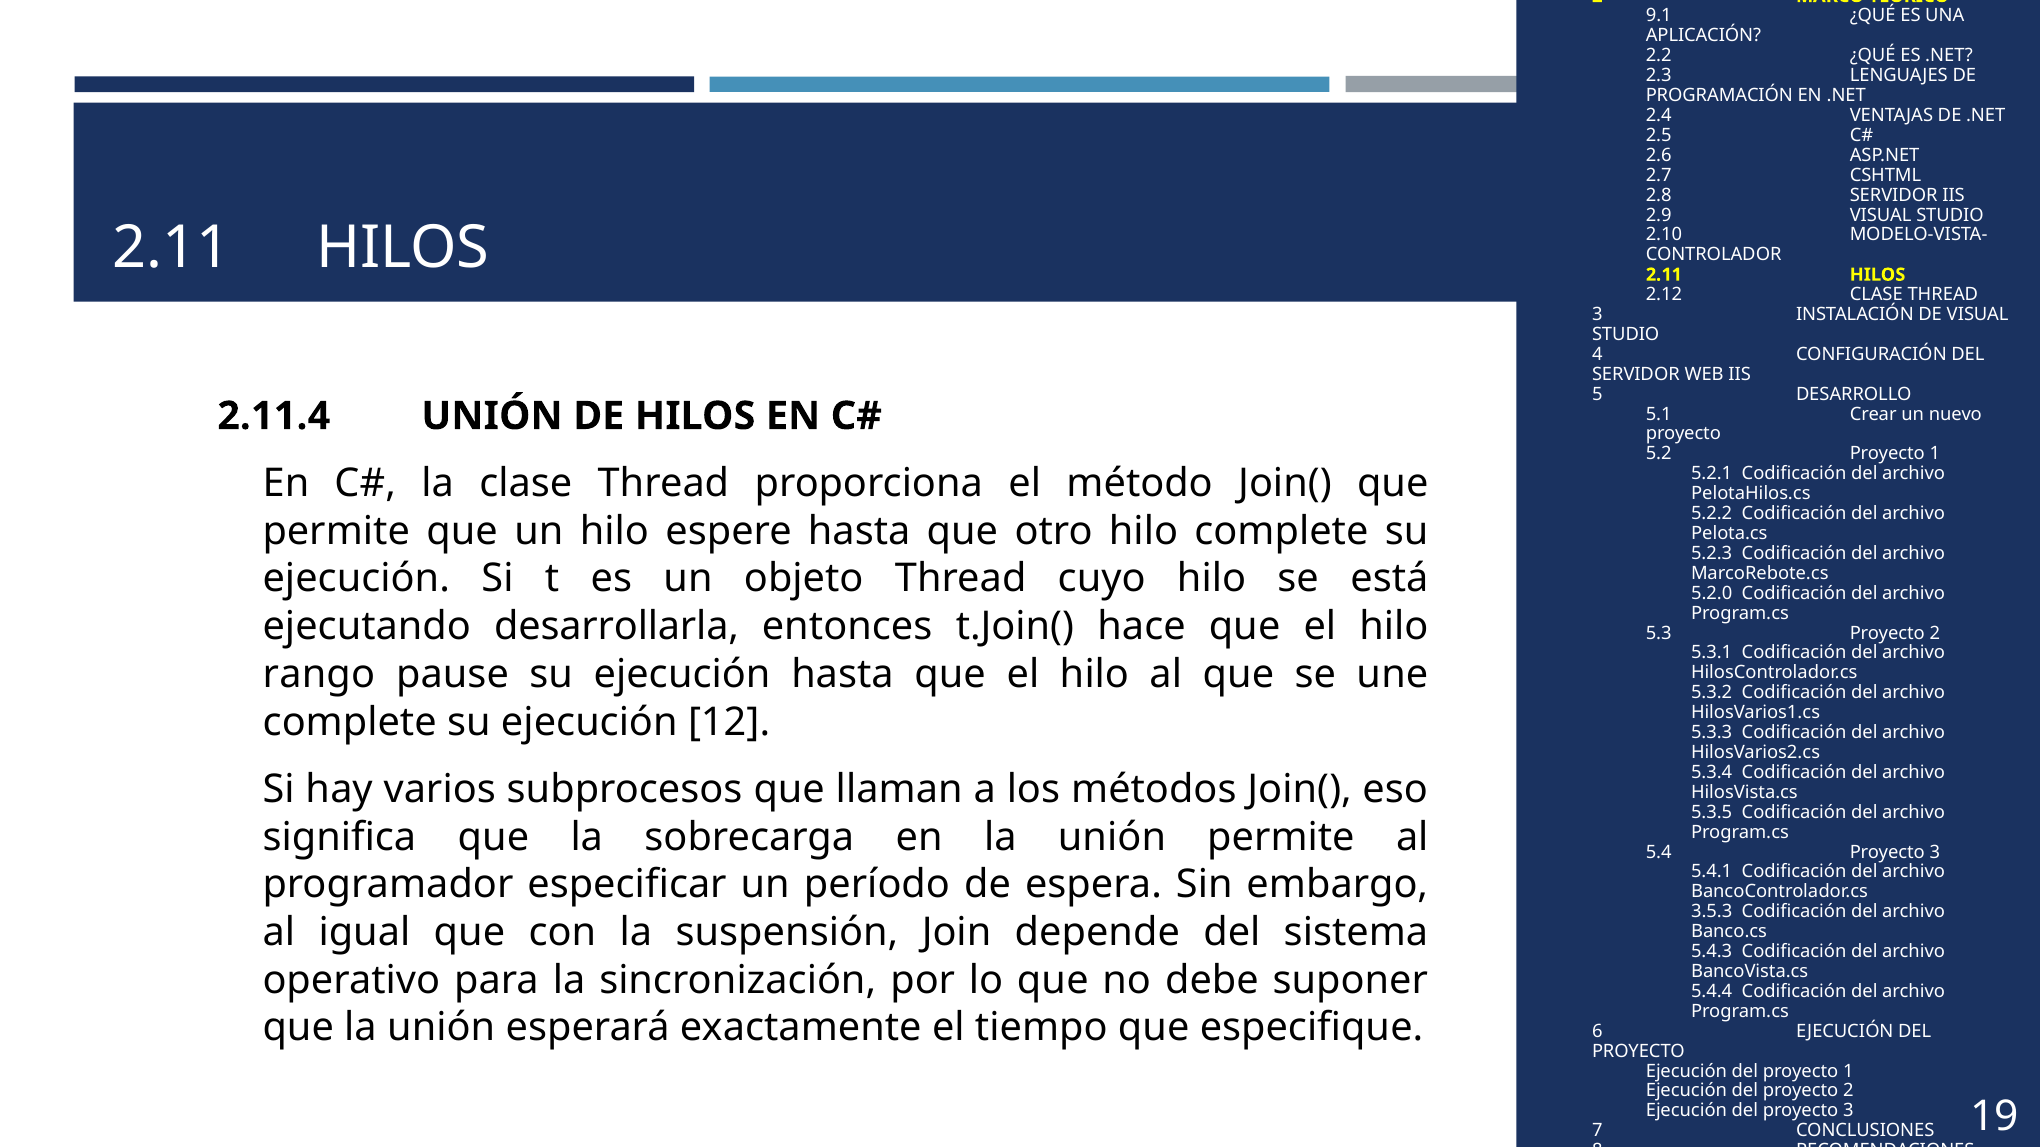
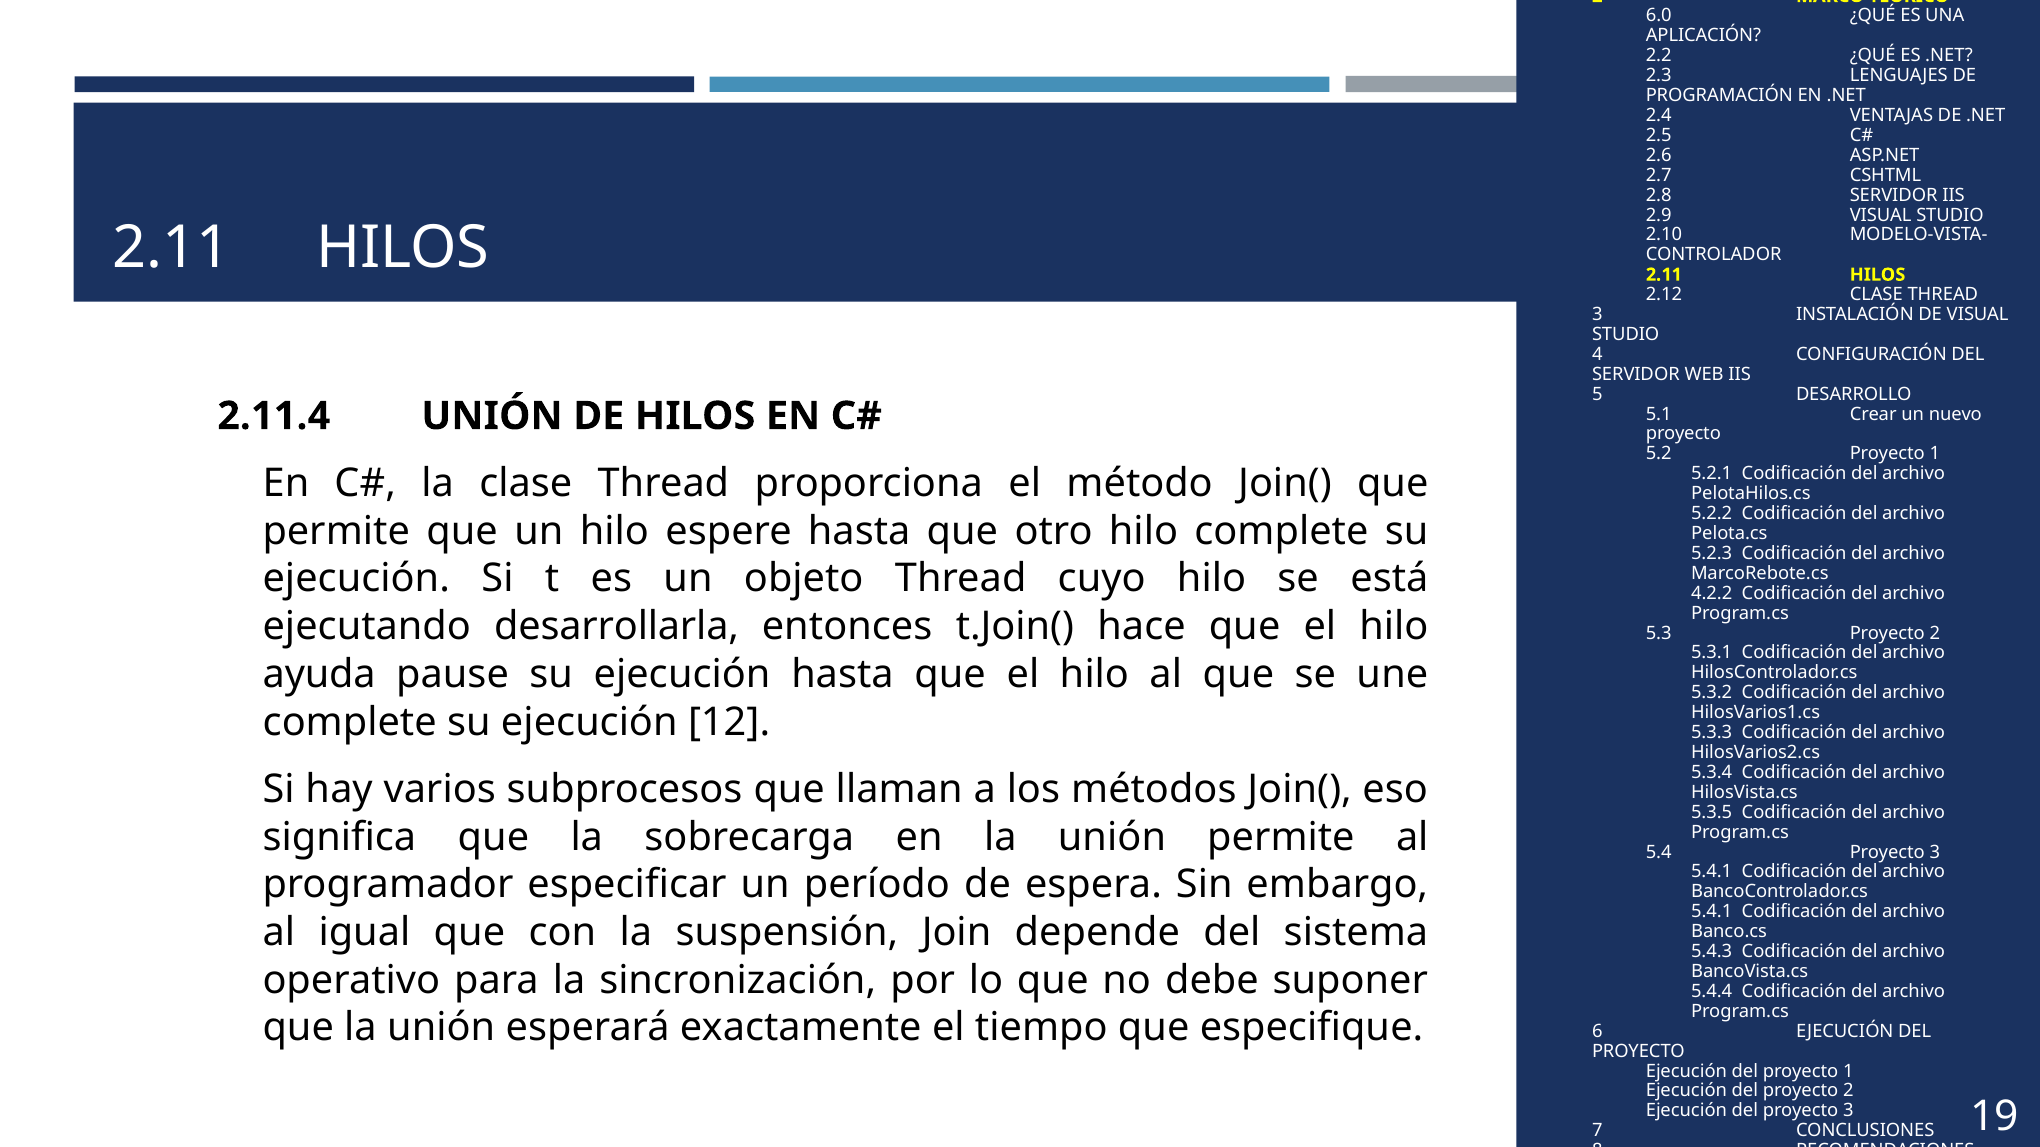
9.1: 9.1 -> 6.0
5.2.0: 5.2.0 -> 4.2.2
rango: rango -> ayuda
3.5.3 at (1712, 912): 3.5.3 -> 5.4.1
